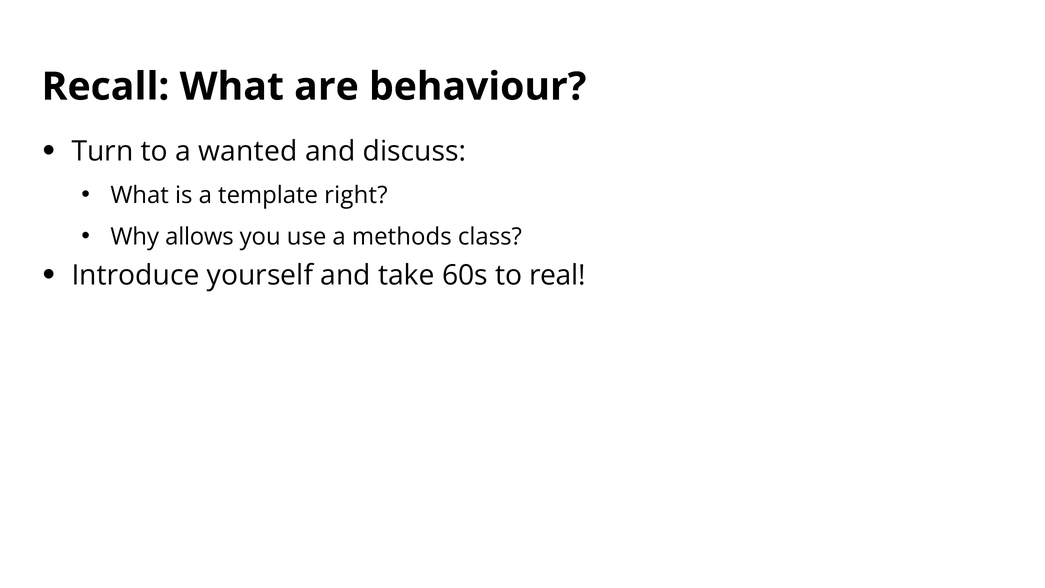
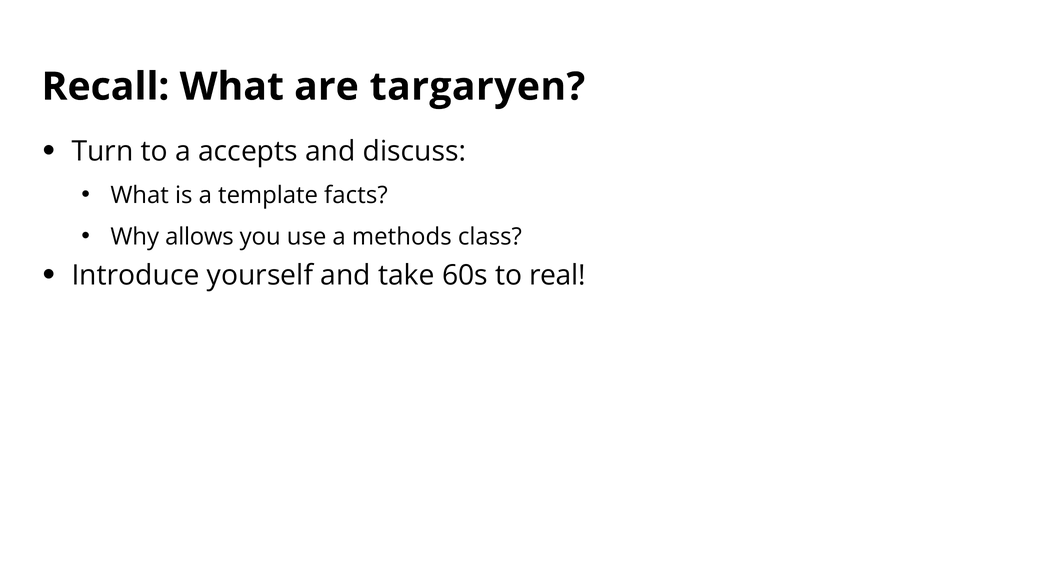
behaviour: behaviour -> targaryen
wanted: wanted -> accepts
right: right -> facts
